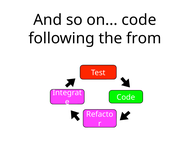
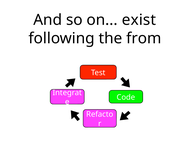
on code: code -> exist
